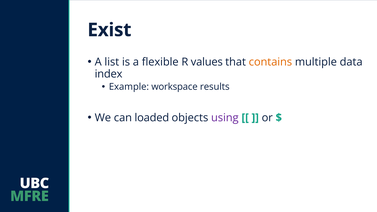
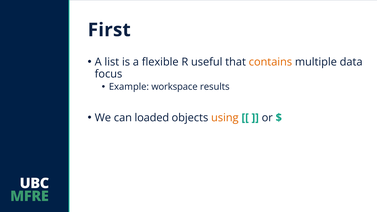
Exist: Exist -> First
values: values -> useful
index: index -> focus
using colour: purple -> orange
